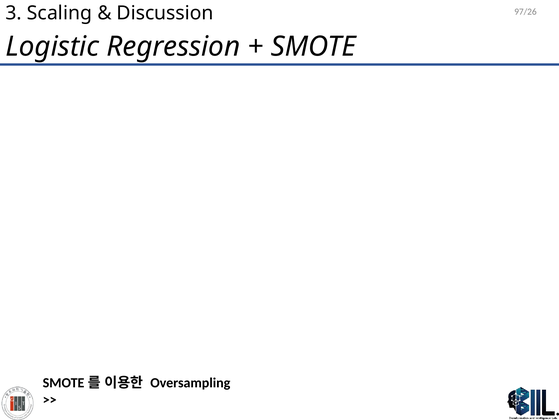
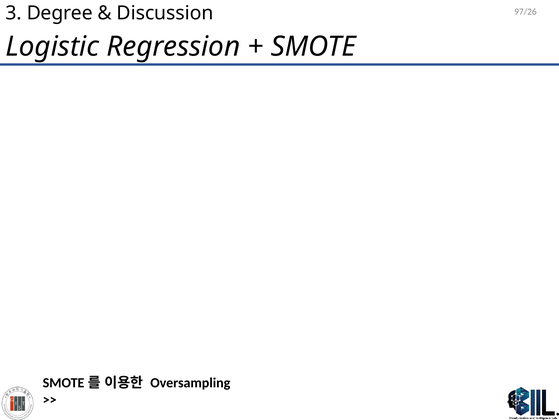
Scaling: Scaling -> Degree
